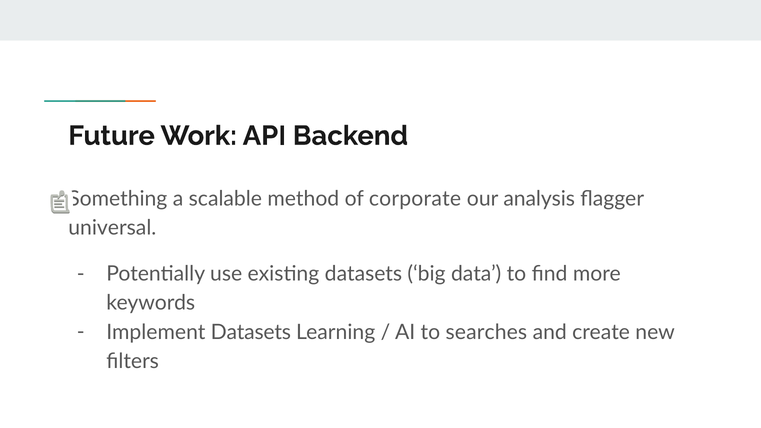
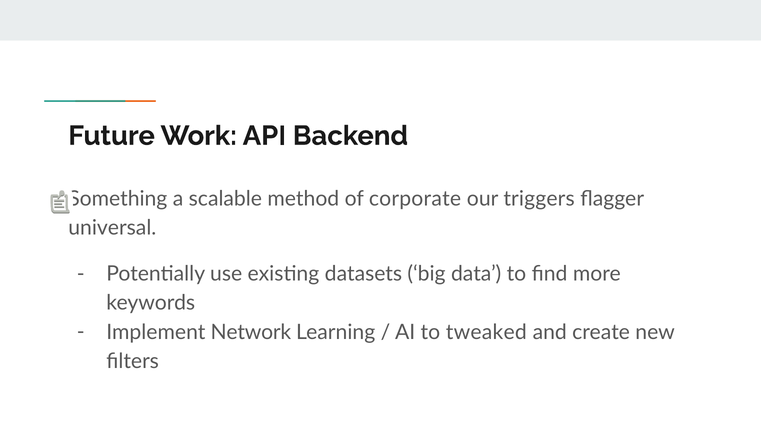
analysis: analysis -> triggers
Implement Datasets: Datasets -> Network
searches: searches -> tweaked
